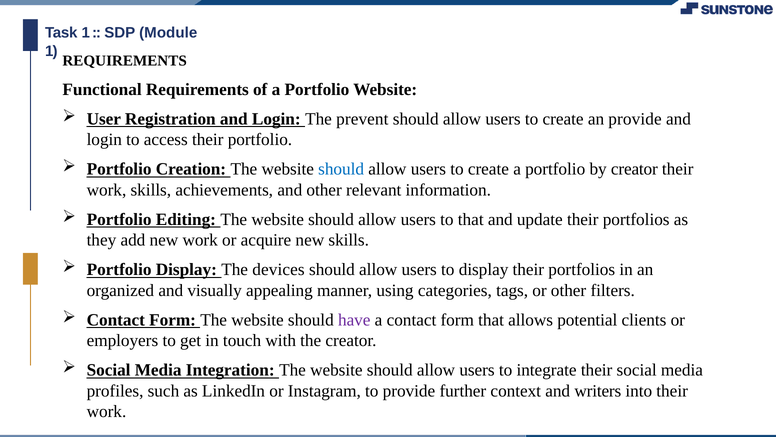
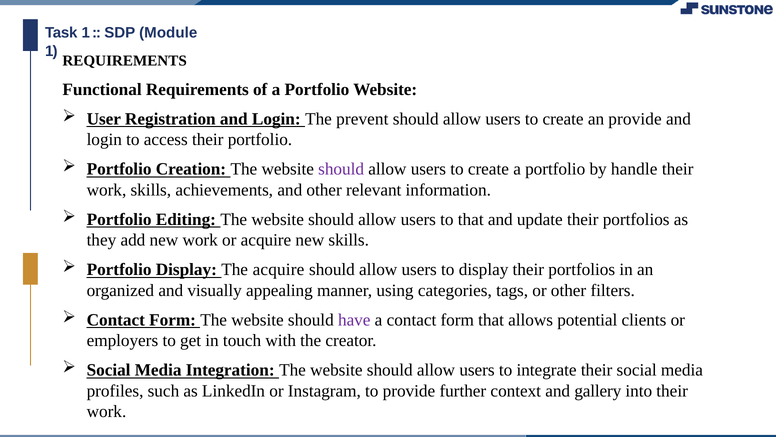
should at (341, 169) colour: blue -> purple
by creator: creator -> handle
The devices: devices -> acquire
writers: writers -> gallery
